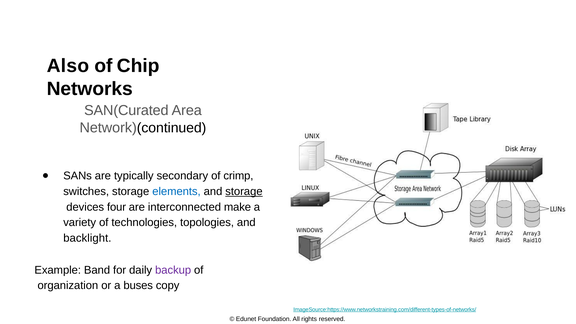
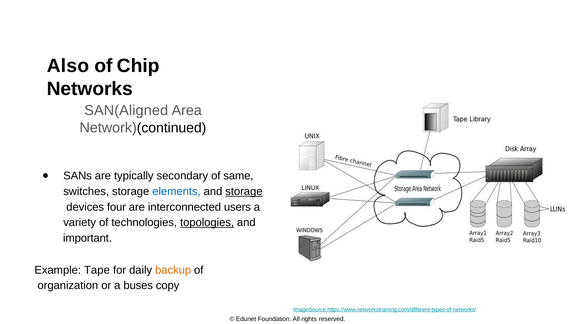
SAN(Curated: SAN(Curated -> SAN(Aligned
crimp: crimp -> same
make: make -> users
topologies underline: none -> present
backlight: backlight -> important
Band: Band -> Tape
backup colour: purple -> orange
